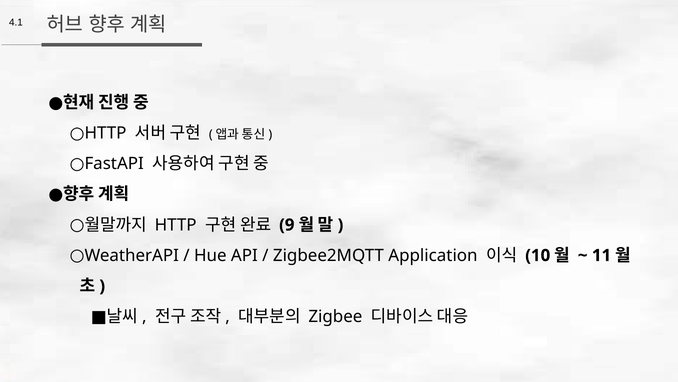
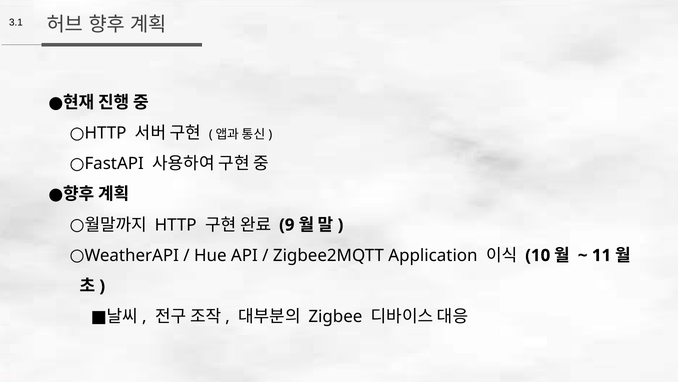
4.1: 4.1 -> 3.1
